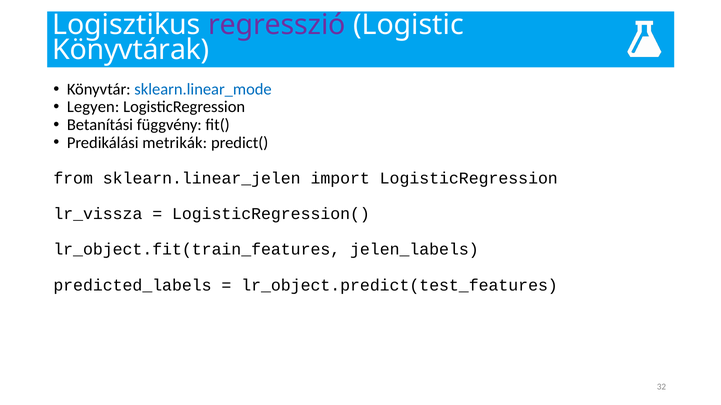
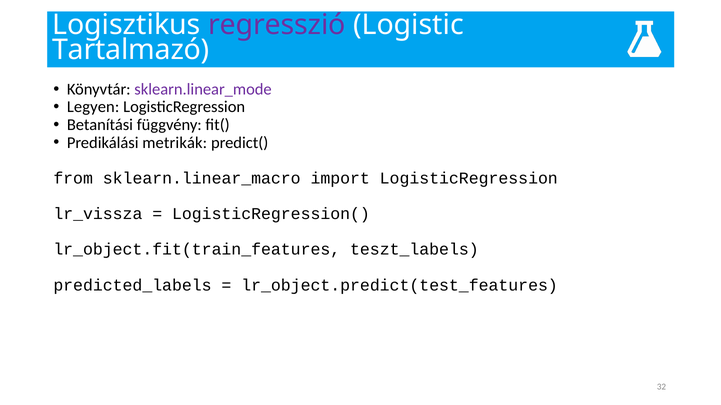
Könyvtárak: Könyvtárak -> Tartalmazó
sklearn.linear_mode colour: blue -> purple
sklearn.linear_jelen: sklearn.linear_jelen -> sklearn.linear_macro
jelen_labels: jelen_labels -> teszt_labels
